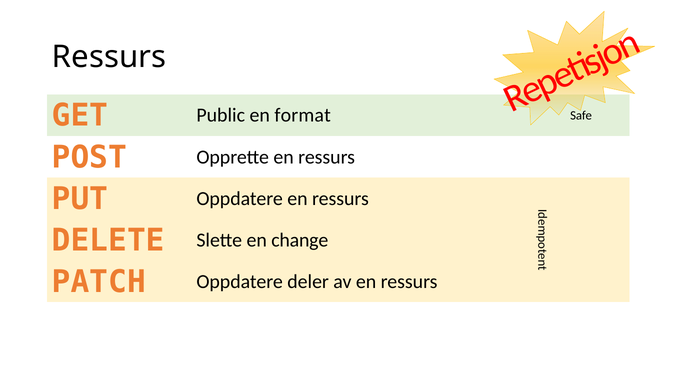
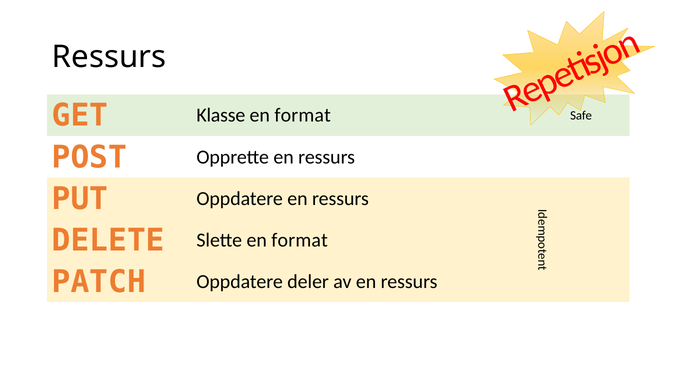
Public: Public -> Klasse
Slette en change: change -> format
